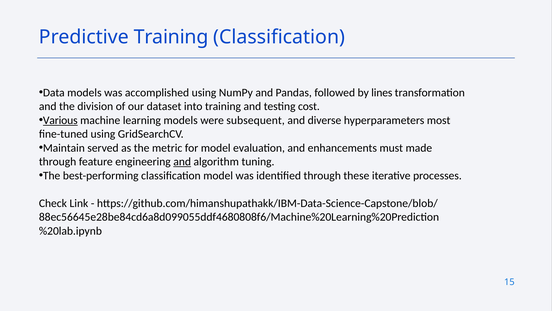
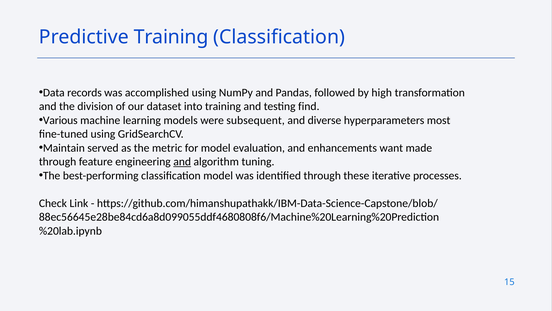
Data models: models -> records
lines: lines -> high
cost: cost -> find
Various underline: present -> none
must: must -> want
